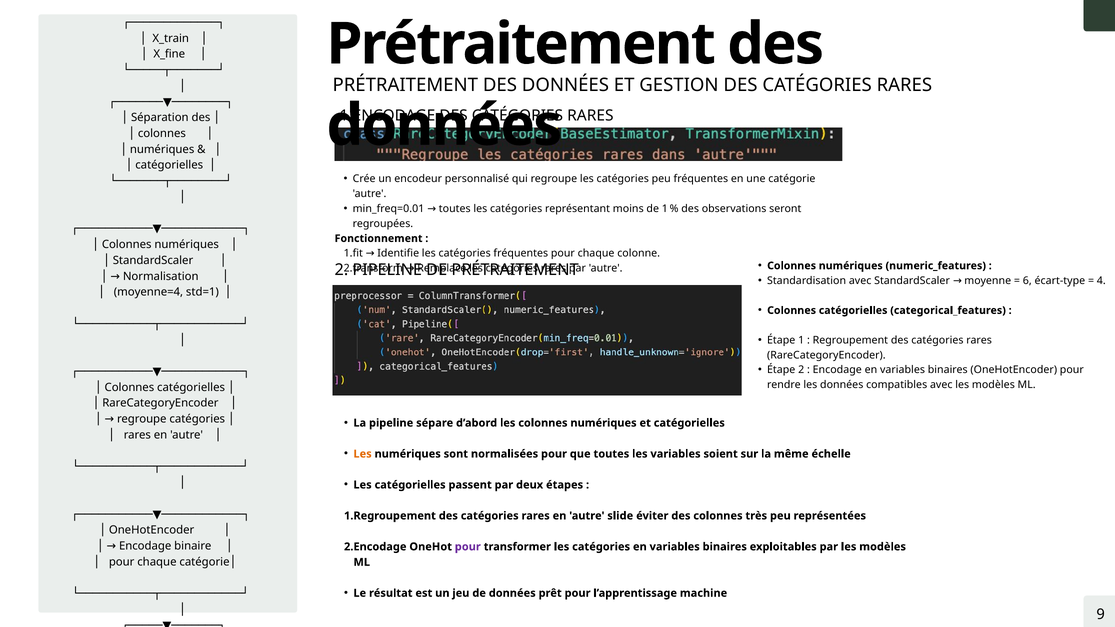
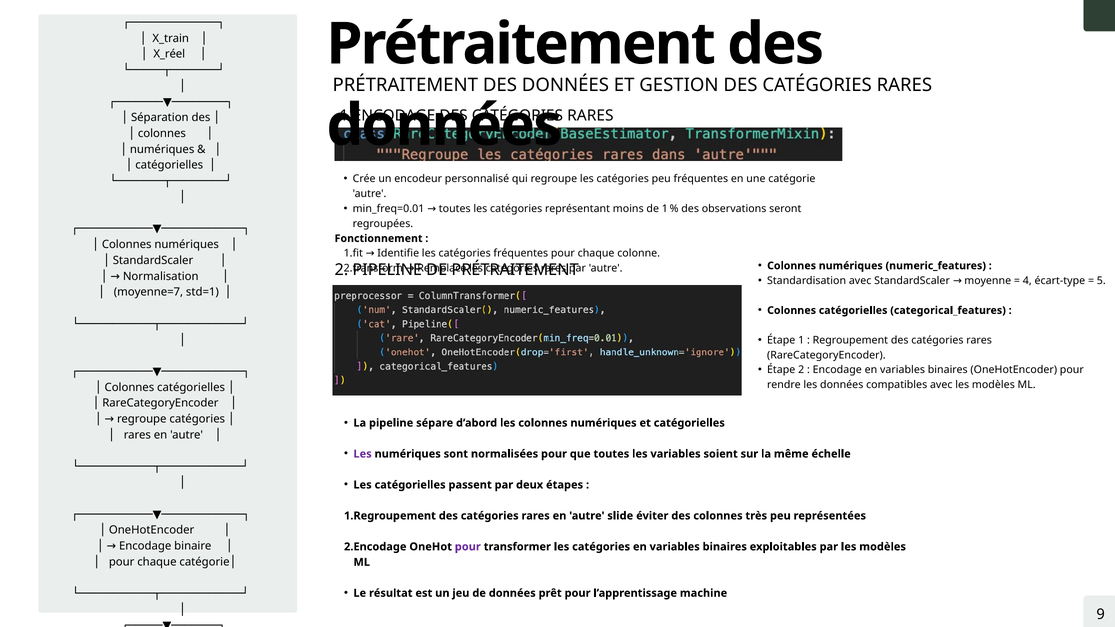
X_fine: X_fine -> X_réel
6: 6 -> 4
4: 4 -> 5
moyenne=4: moyenne=4 -> moyenne=7
Les at (363, 454) colour: orange -> purple
